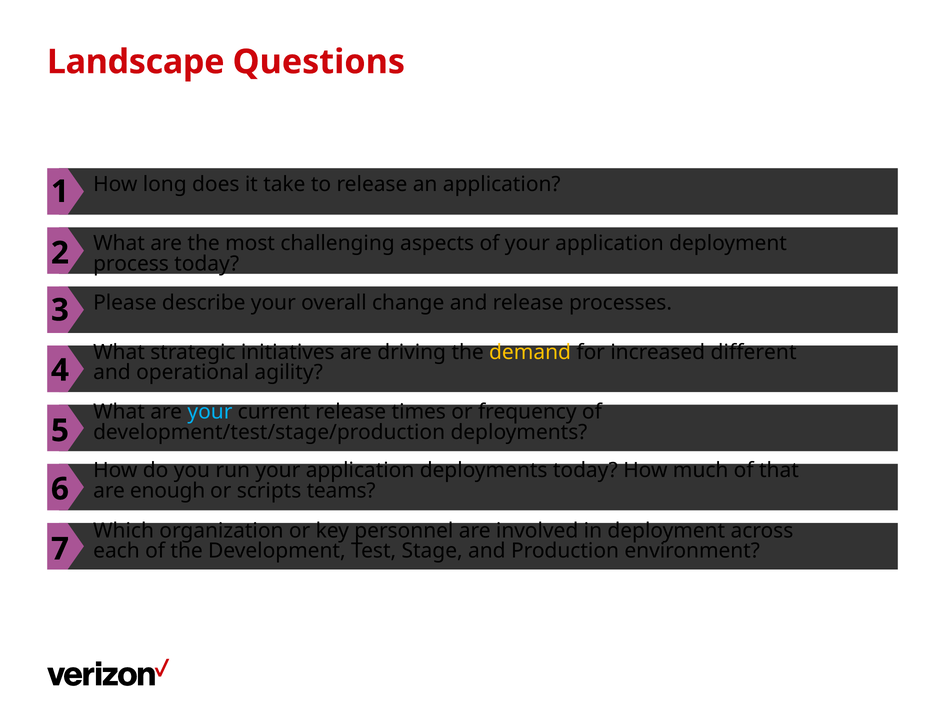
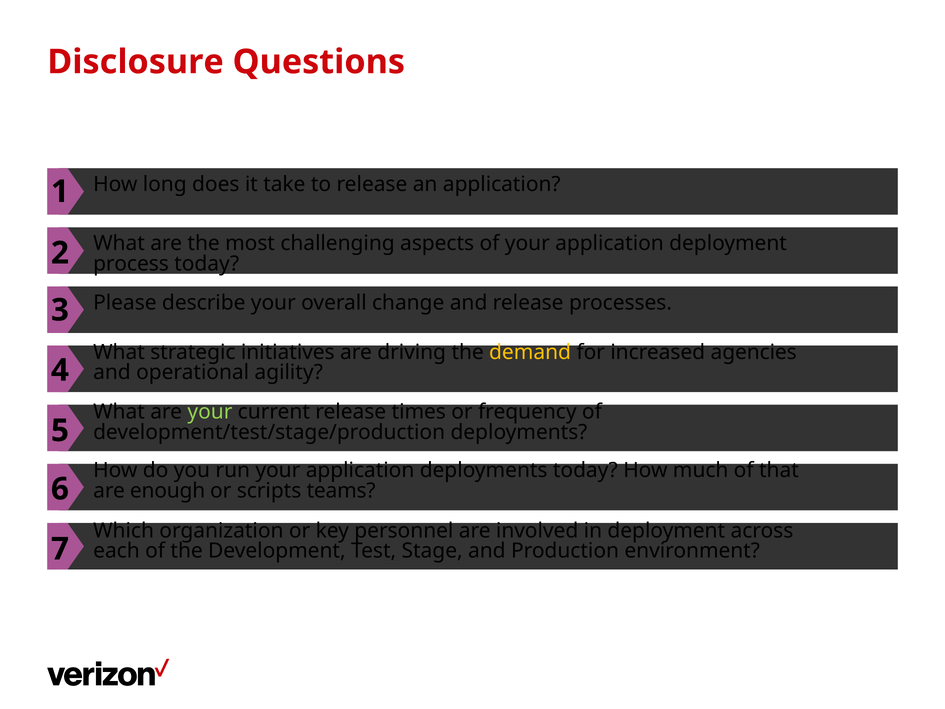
Landscape: Landscape -> Disclosure
different: different -> agencies
your at (210, 412) colour: light blue -> light green
